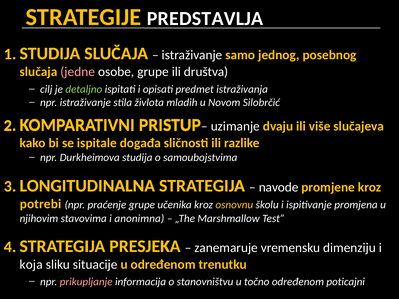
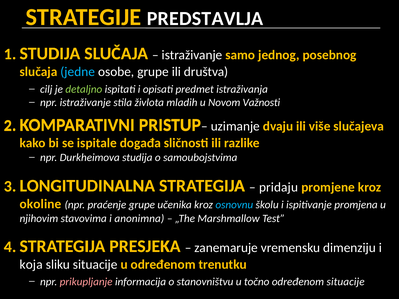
jedne colour: pink -> light blue
Silobrčić: Silobrčić -> Važnosti
navode: navode -> pridaju
potrebi: potrebi -> okoline
osnovnu colour: yellow -> light blue
određenom poticajni: poticajni -> situacije
